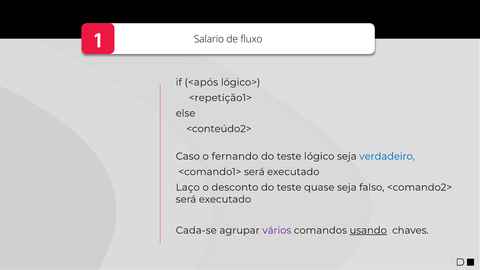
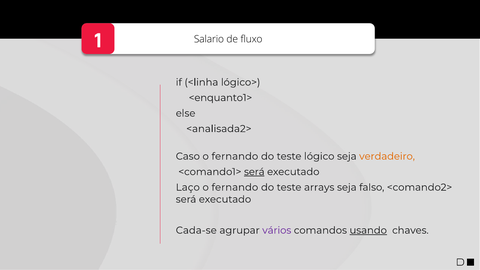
<após: <após -> <linha
<repetição1>: <repetição1> -> <enquanto1>
<conteúdo2>: <conteúdo2> -> <analisada2>
verdadeiro colour: blue -> orange
será at (254, 172) underline: none -> present
desconto at (235, 187): desconto -> fernando
quase: quase -> arrays
